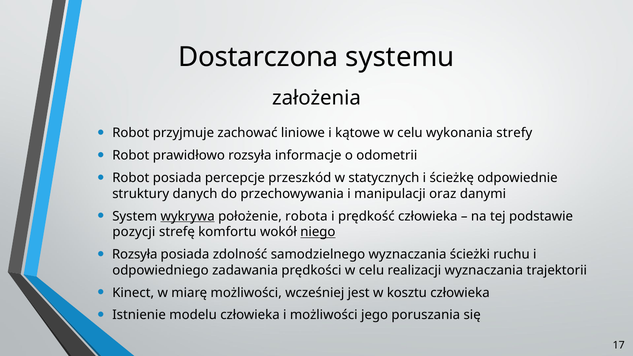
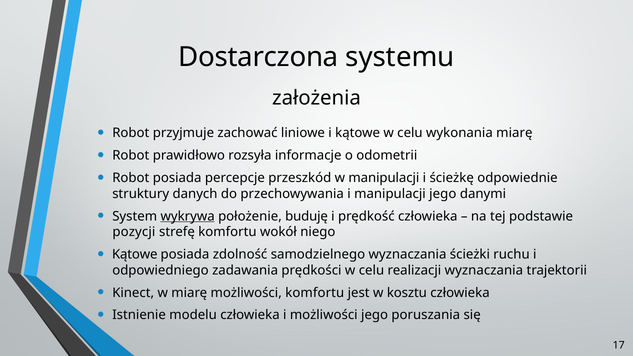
wykonania strefy: strefy -> miarę
w statycznych: statycznych -> manipulacji
manipulacji oraz: oraz -> jego
robota: robota -> buduję
niego underline: present -> none
Rozsyła at (135, 254): Rozsyła -> Kątowe
możliwości wcześniej: wcześniej -> komfortu
